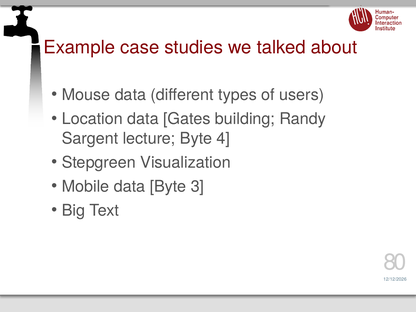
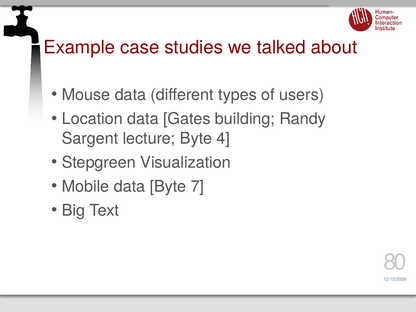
3: 3 -> 7
